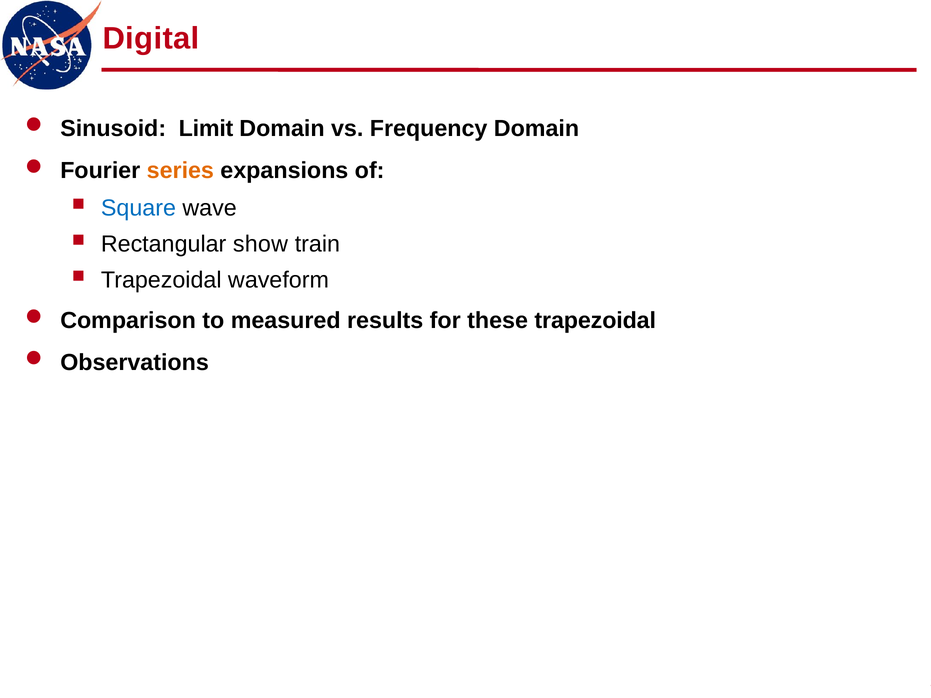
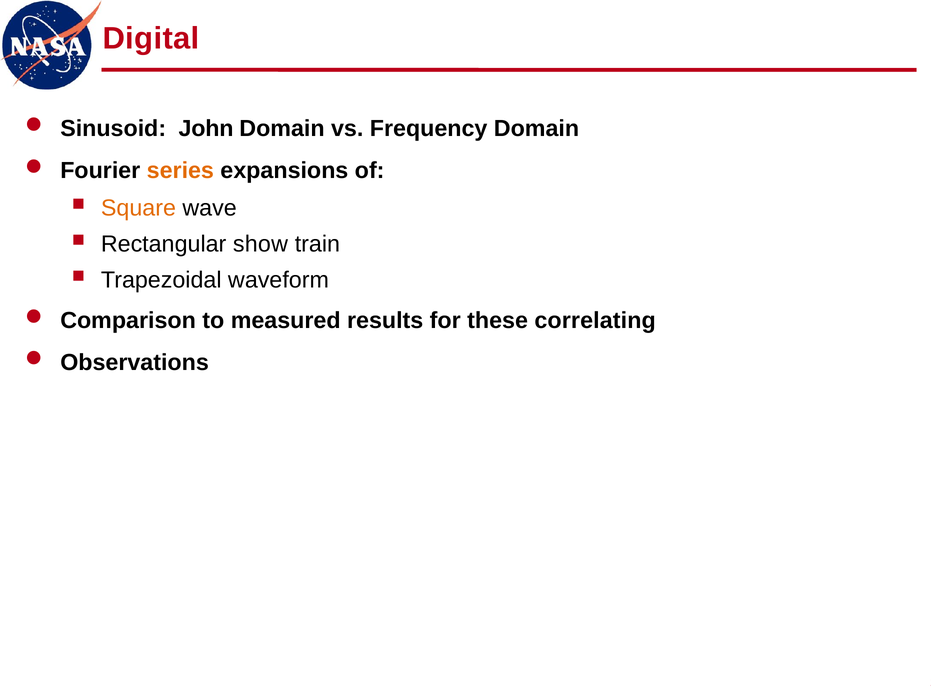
Limit: Limit -> John
Square colour: blue -> orange
these trapezoidal: trapezoidal -> correlating
